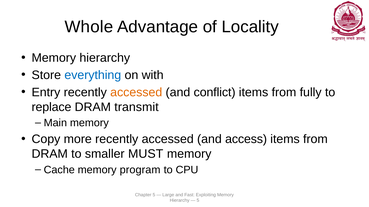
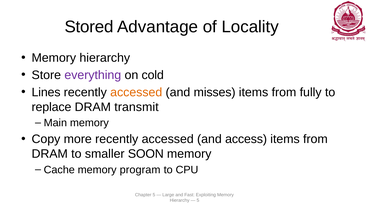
Whole: Whole -> Stored
everything colour: blue -> purple
with: with -> cold
Entry: Entry -> Lines
conflict: conflict -> misses
MUST: MUST -> SOON
